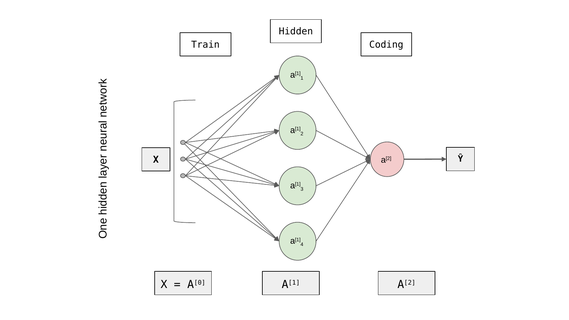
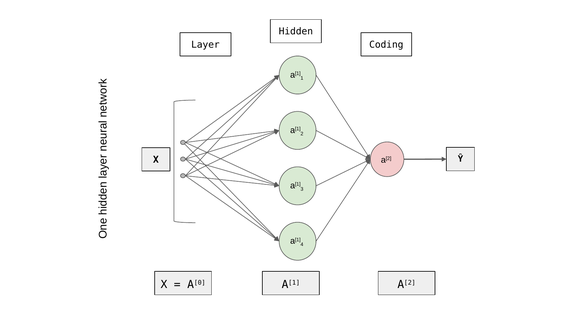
Train: Train -> Layer
